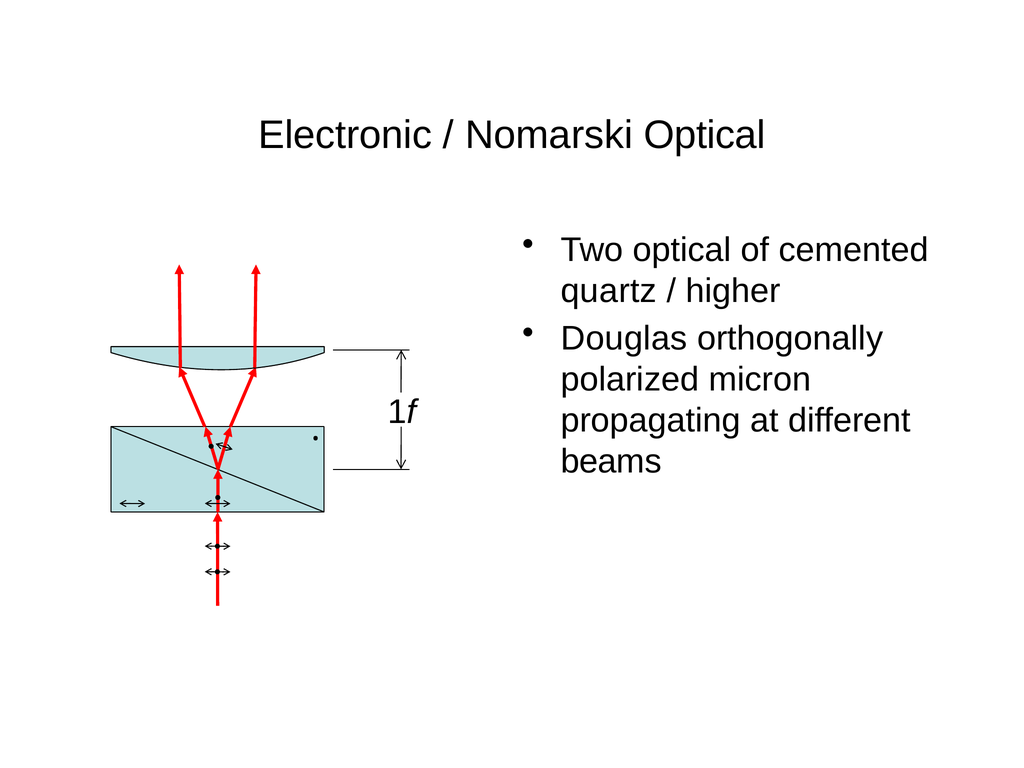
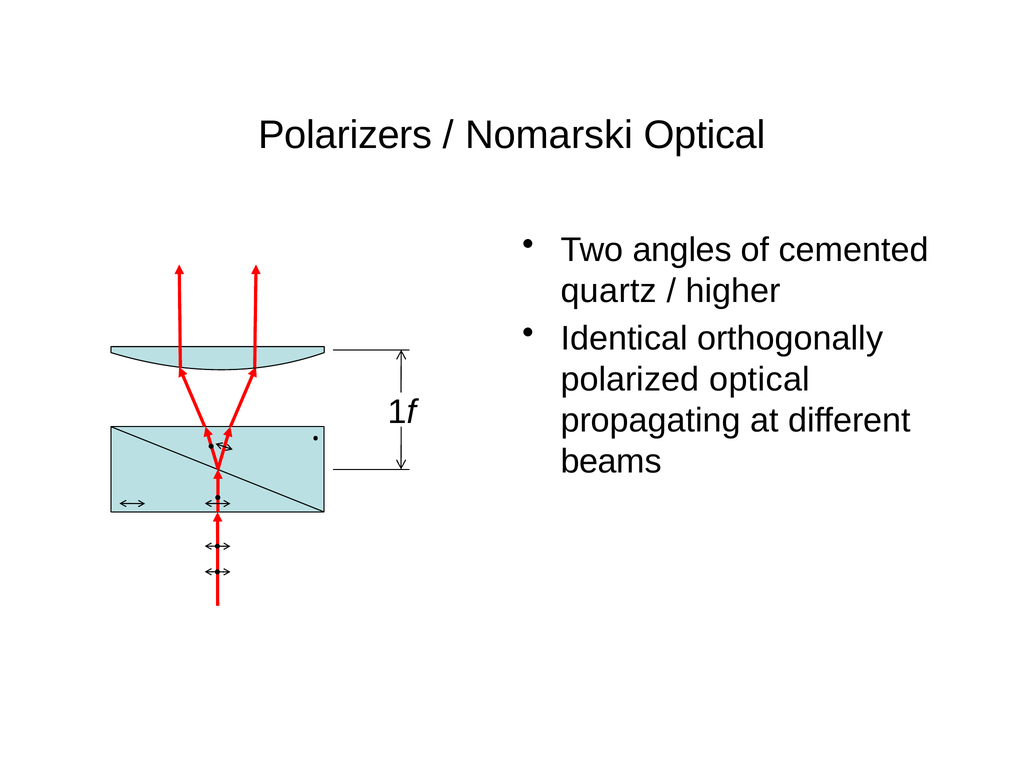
Electronic: Electronic -> Polarizers
Two optical: optical -> angles
Douglas: Douglas -> Identical
polarized micron: micron -> optical
